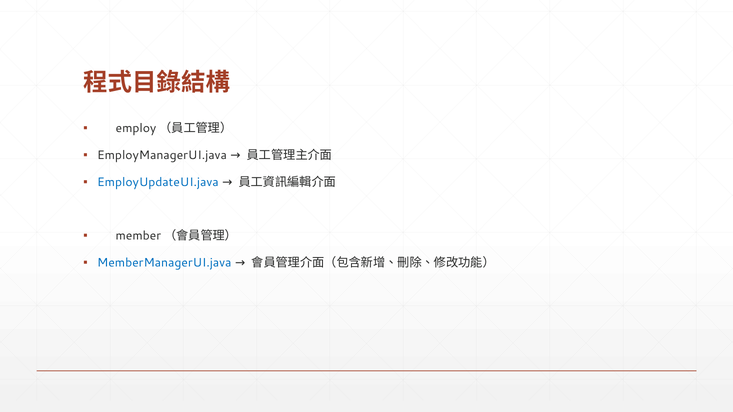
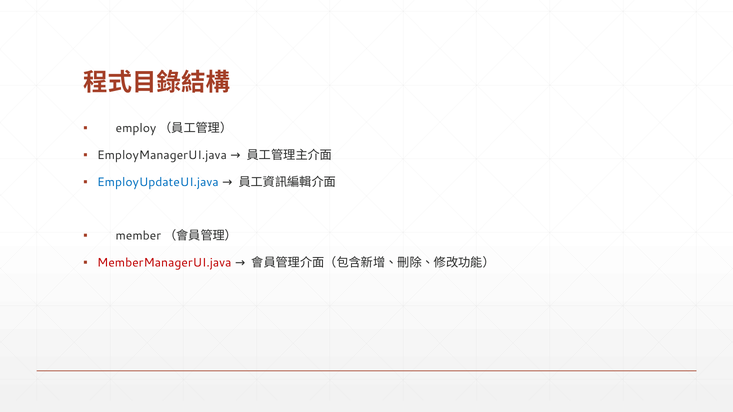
MemberManagerUI.java colour: blue -> red
